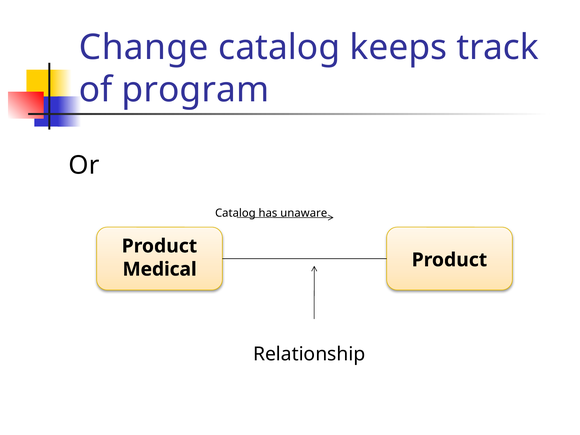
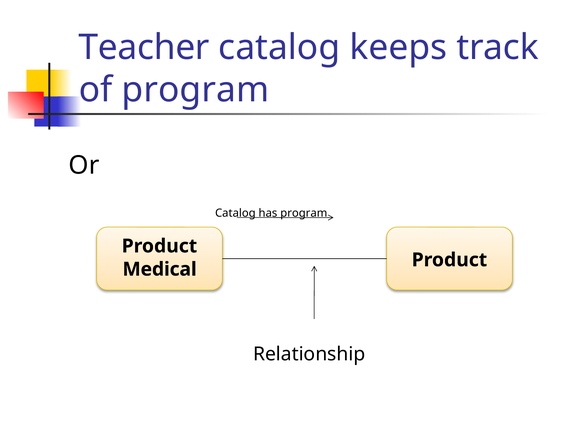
Change: Change -> Teacher
has unaware: unaware -> program
